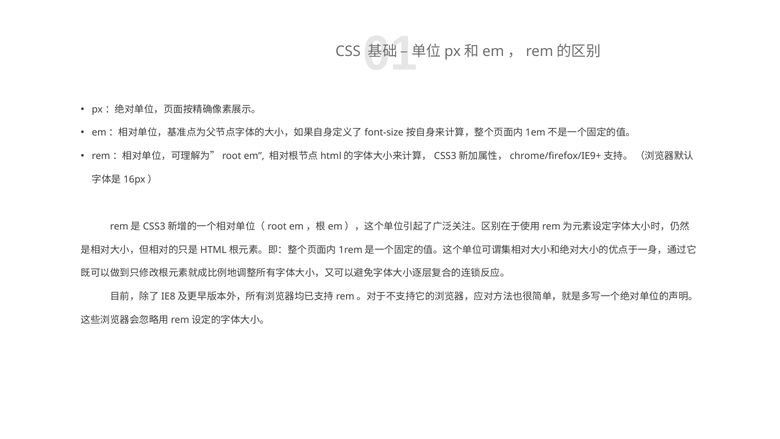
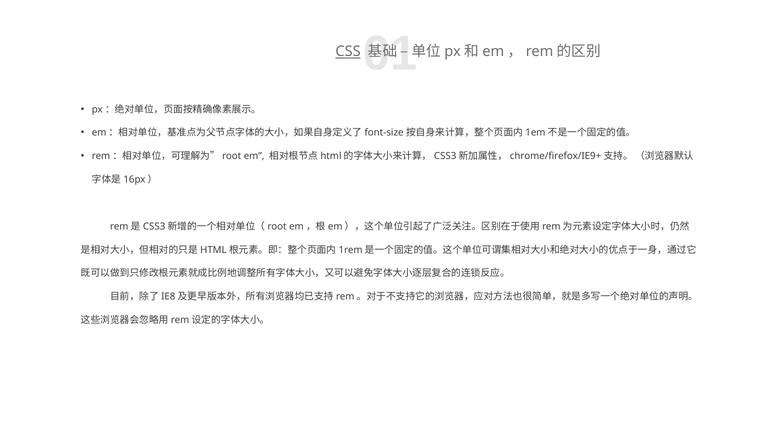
CSS underline: none -> present
